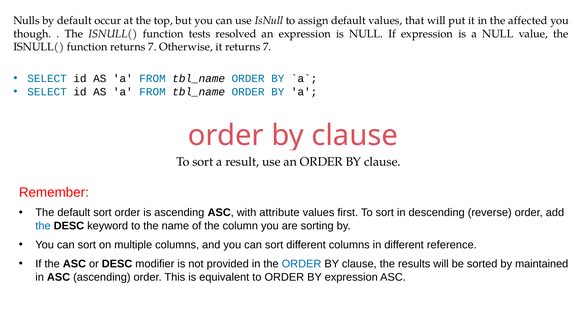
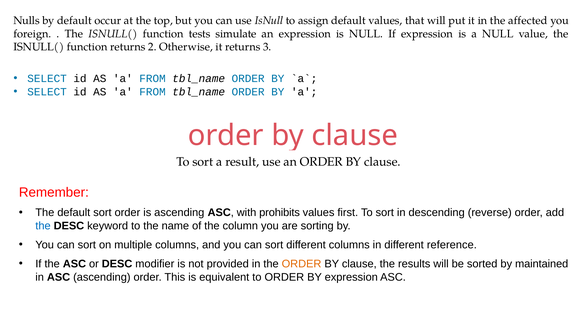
though: though -> foreign
resolved: resolved -> simulate
function returns 7: 7 -> 2
it returns 7: 7 -> 3
attribute: attribute -> prohibits
ORDER at (302, 264) colour: blue -> orange
